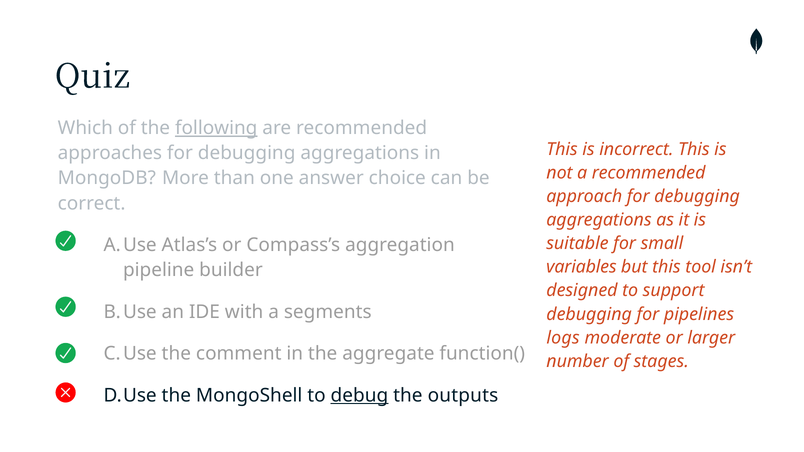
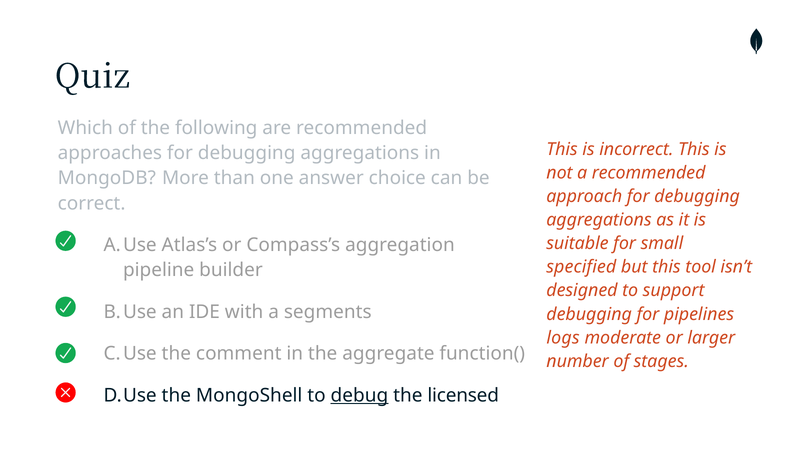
following underline: present -> none
variables: variables -> specified
outputs: outputs -> licensed
